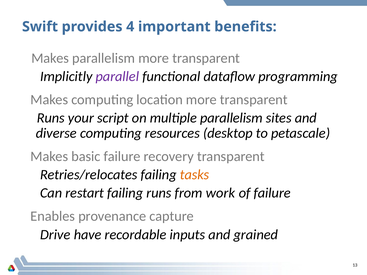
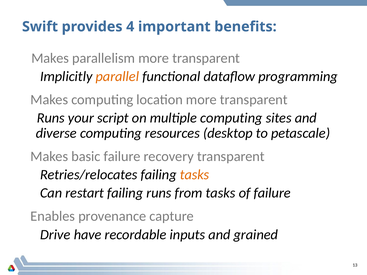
parallel colour: purple -> orange
multiple parallelism: parallelism -> computing
from work: work -> tasks
